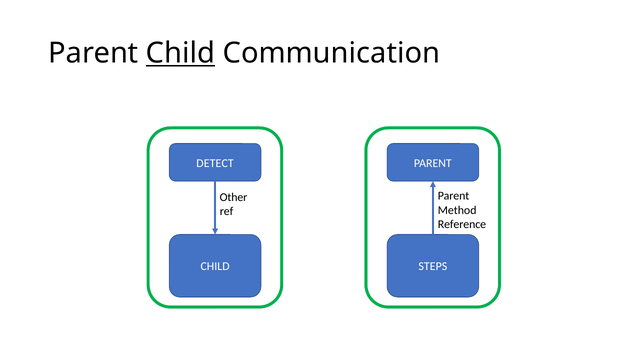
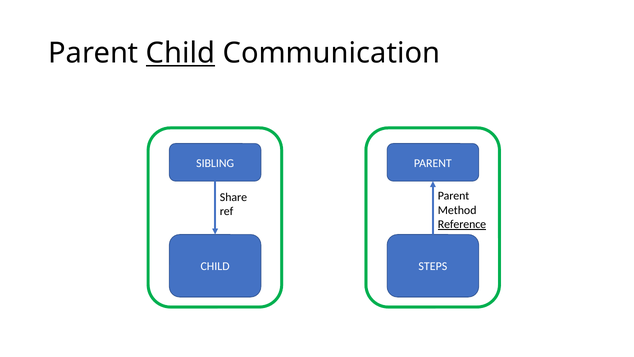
DETECT: DETECT -> SIBLING
Other: Other -> Share
Reference underline: none -> present
